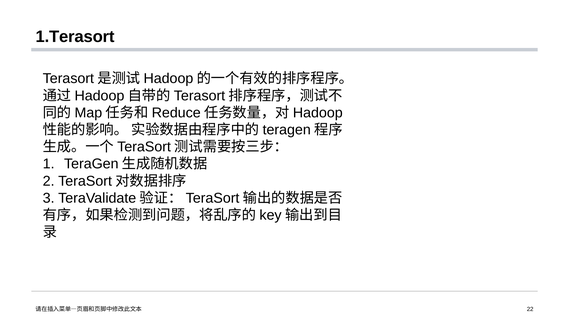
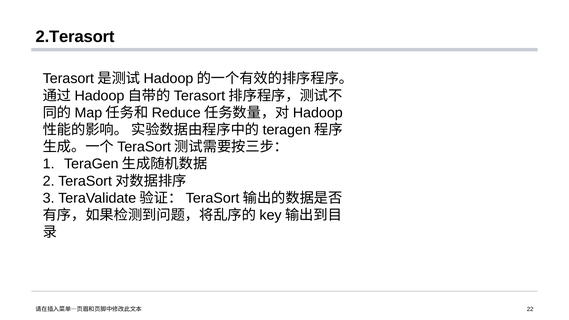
1.Terasort: 1.Terasort -> 2.Terasort
